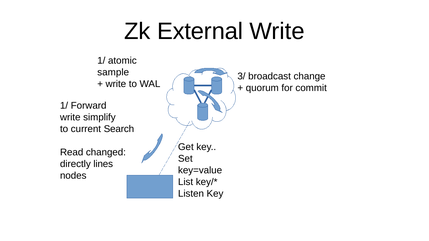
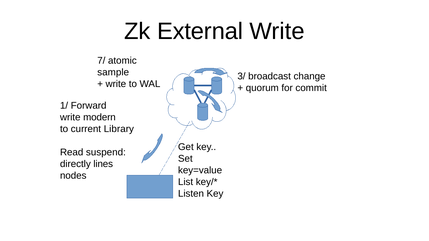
1/ at (101, 61): 1/ -> 7/
simplify: simplify -> modern
Search: Search -> Library
changed: changed -> suspend
